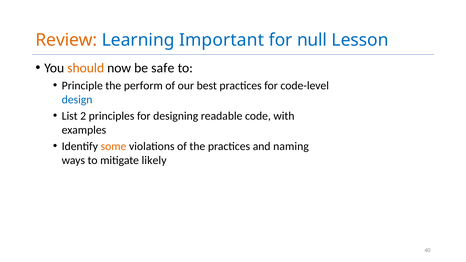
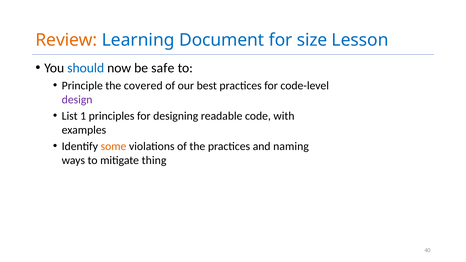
Important: Important -> Document
null: null -> size
should colour: orange -> blue
perform: perform -> covered
design colour: blue -> purple
2: 2 -> 1
likely: likely -> thing
